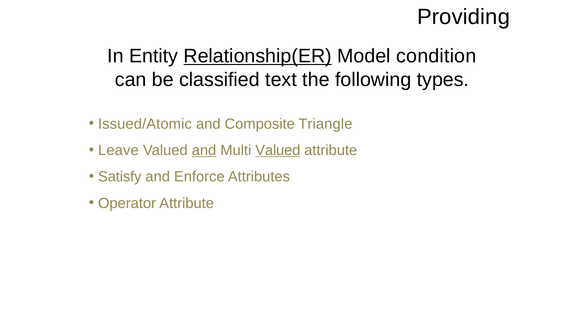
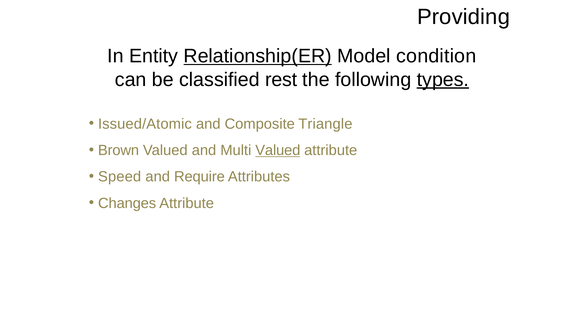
text: text -> rest
types underline: none -> present
Leave: Leave -> Brown
and at (204, 150) underline: present -> none
Satisfy: Satisfy -> Speed
Enforce: Enforce -> Require
Operator: Operator -> Changes
